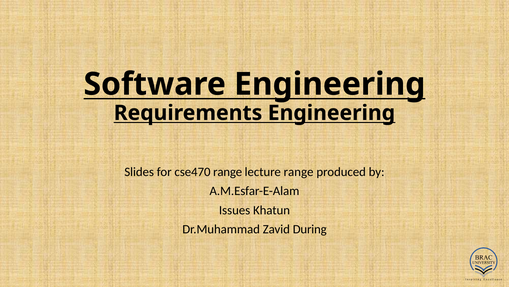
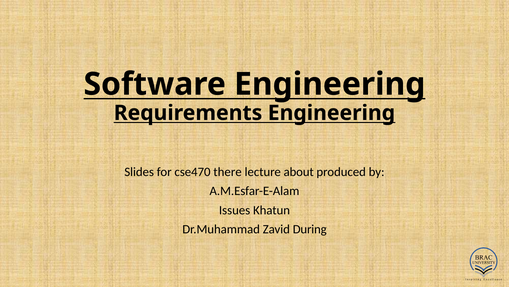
cse470 range: range -> there
lecture range: range -> about
